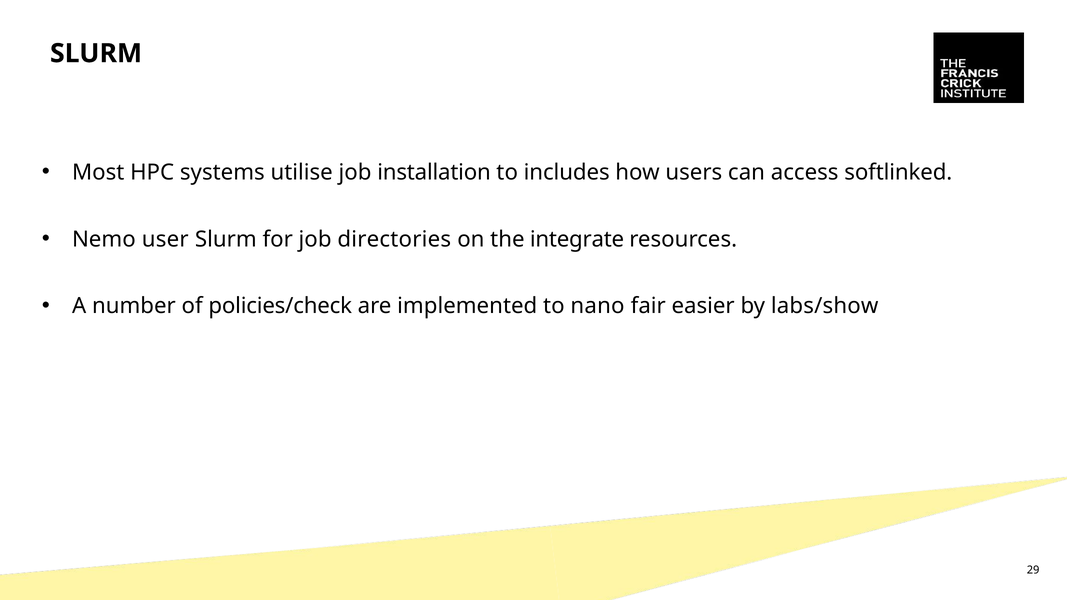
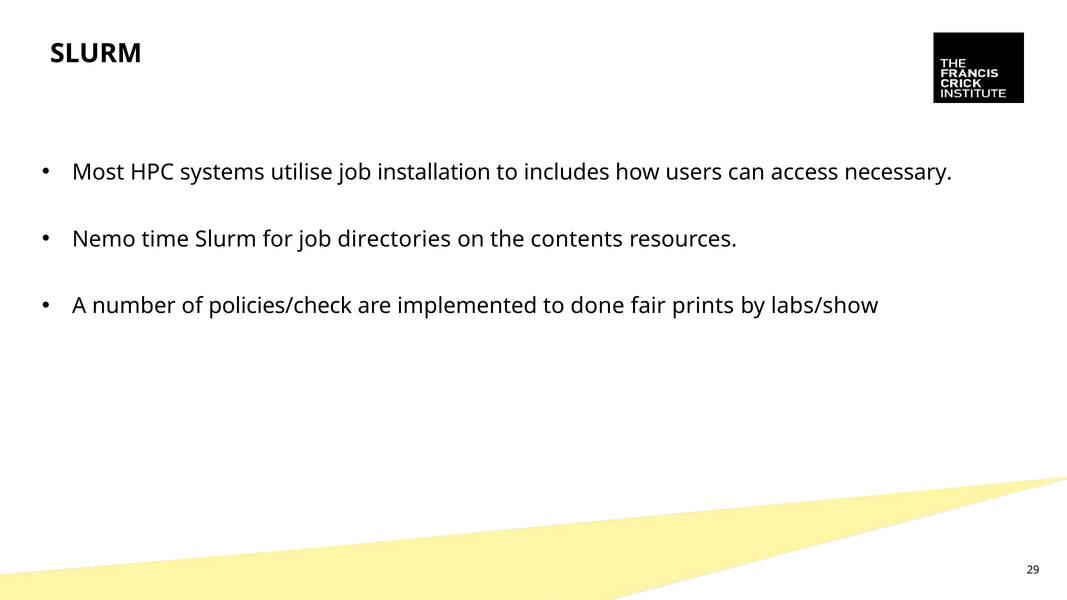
softlinked: softlinked -> necessary
user: user -> time
integrate: integrate -> contents
nano: nano -> done
easier: easier -> prints
